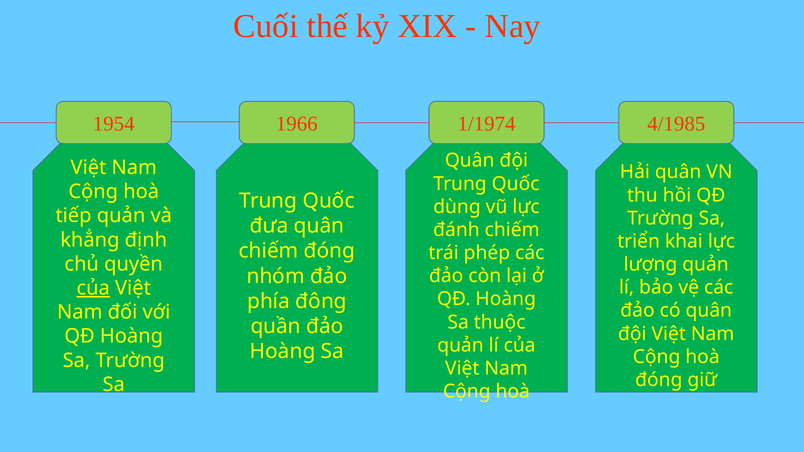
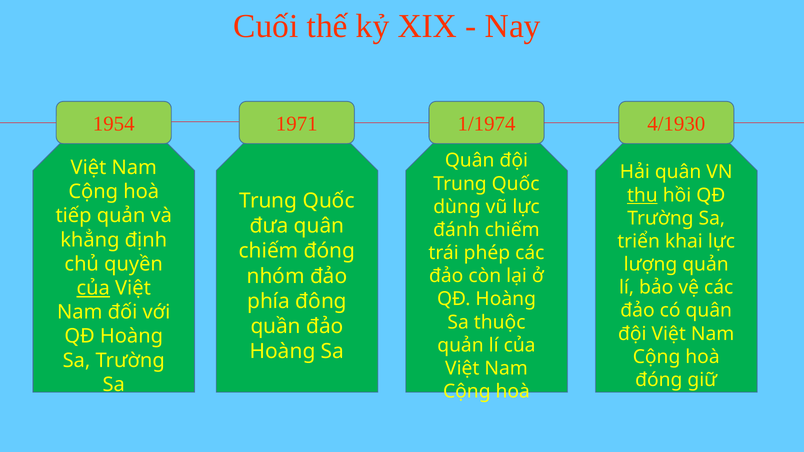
1966: 1966 -> 1971
4/1985: 4/1985 -> 4/1930
thu underline: none -> present
